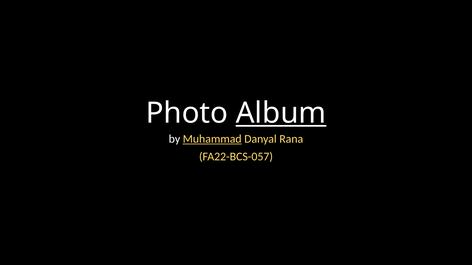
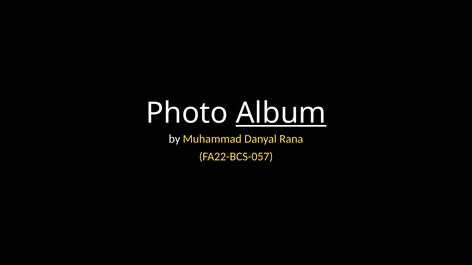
Muhammad underline: present -> none
